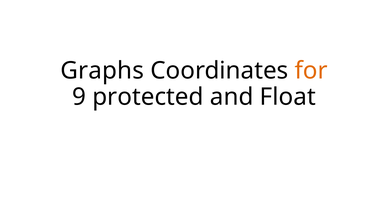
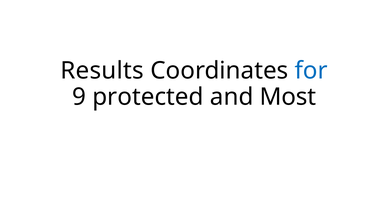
Graphs: Graphs -> Results
for colour: orange -> blue
Float: Float -> Most
